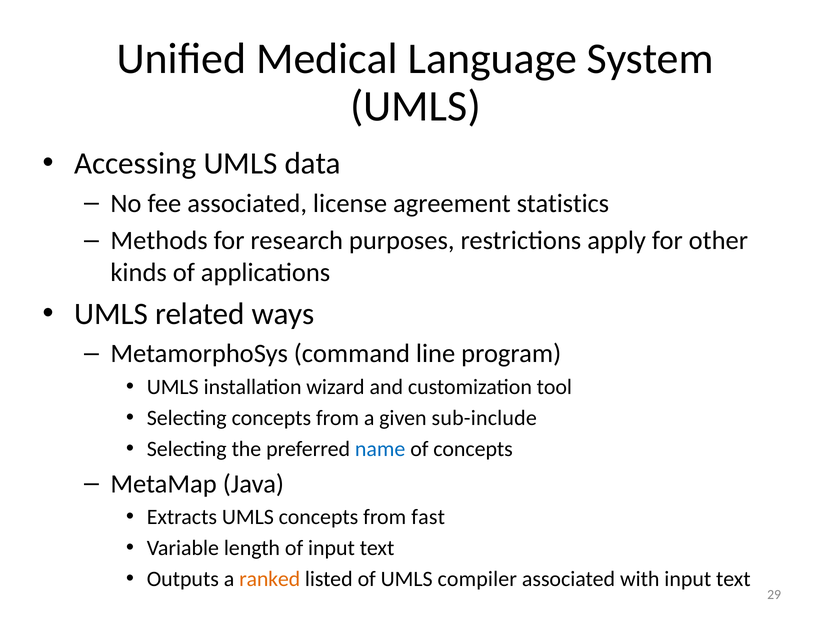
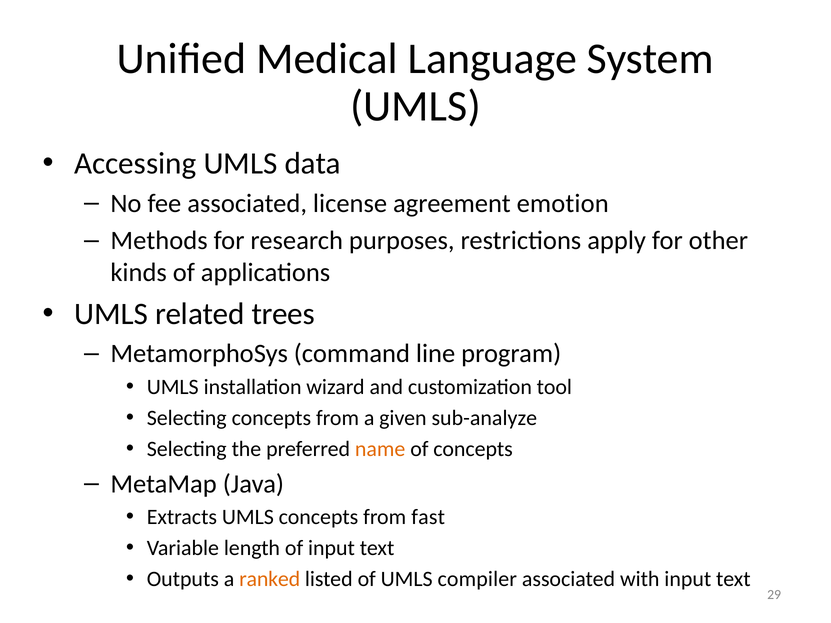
statistics: statistics -> emotion
ways: ways -> trees
sub-include: sub-include -> sub-analyze
name colour: blue -> orange
